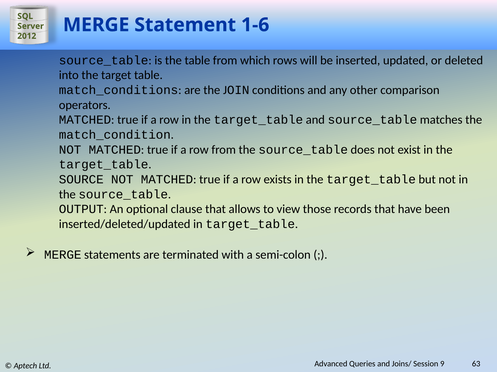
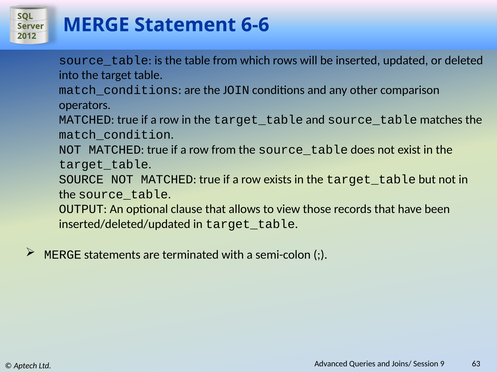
1-6: 1-6 -> 6-6
